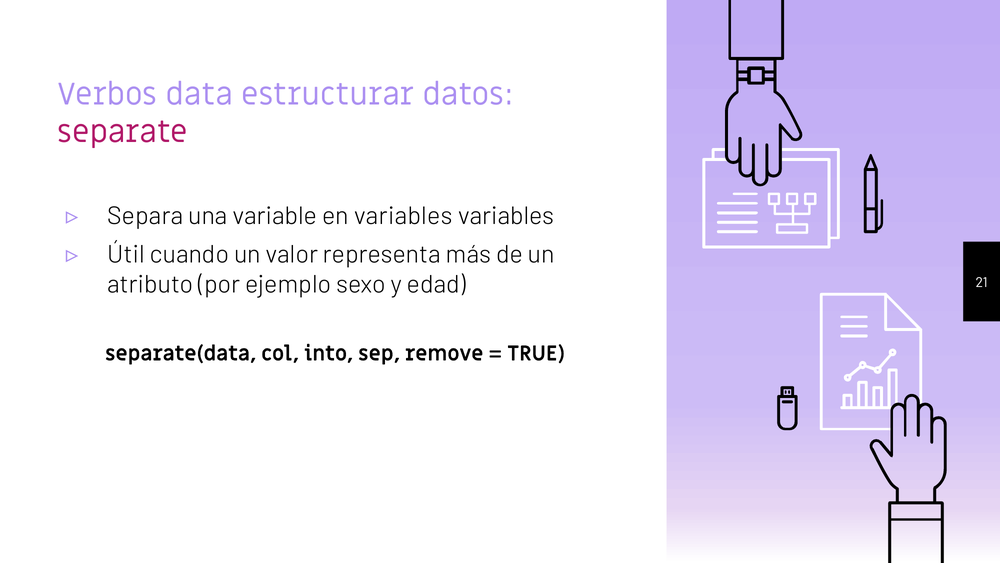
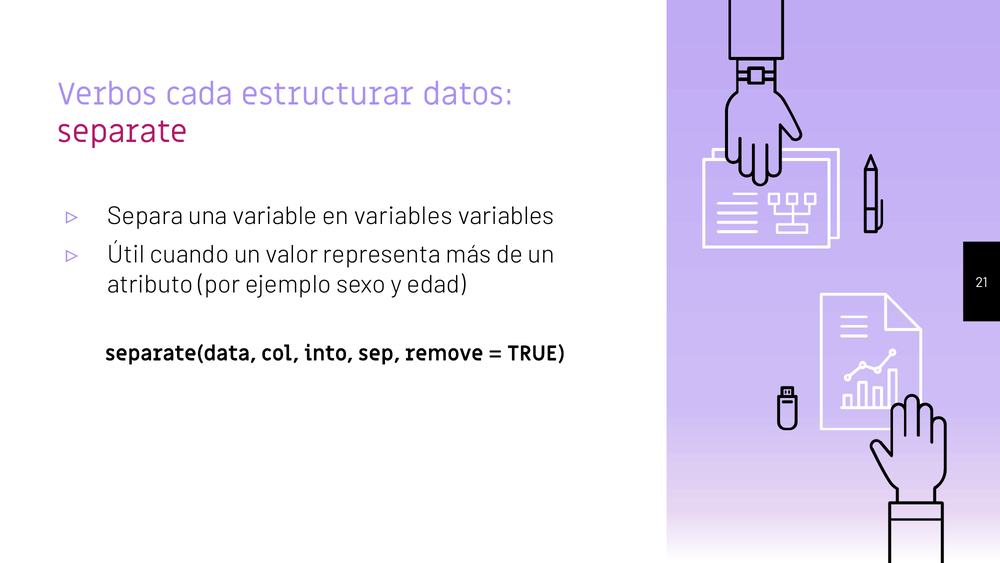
data: data -> cada
